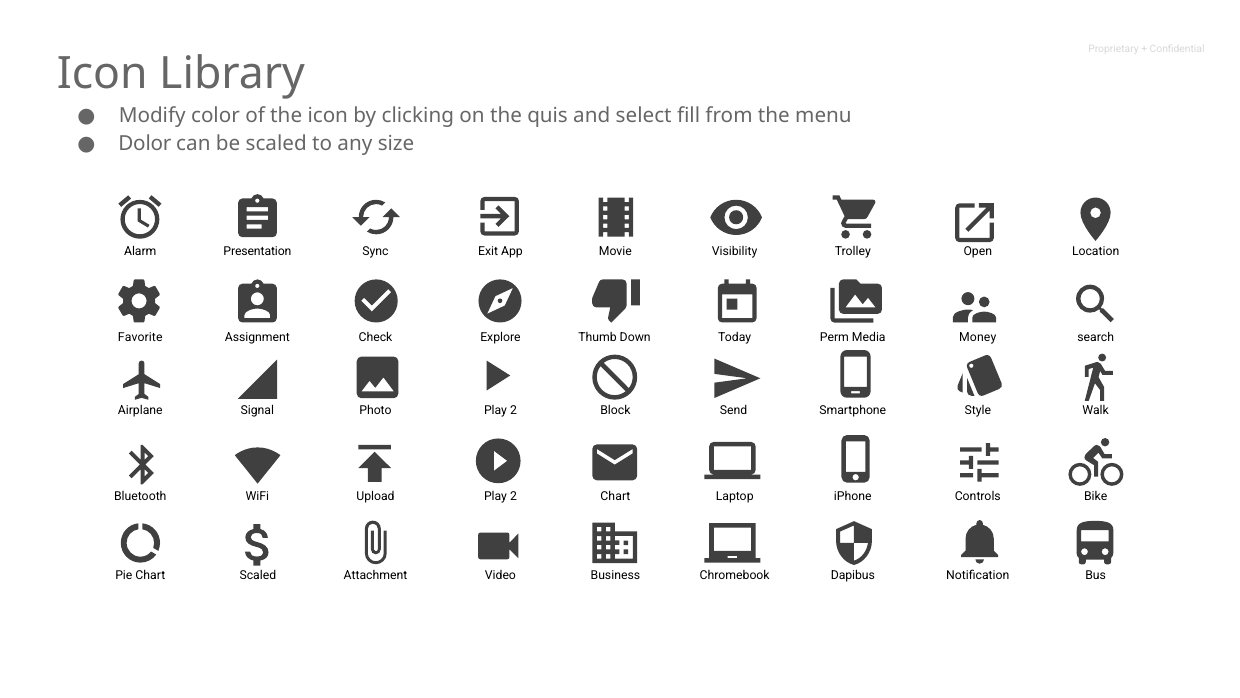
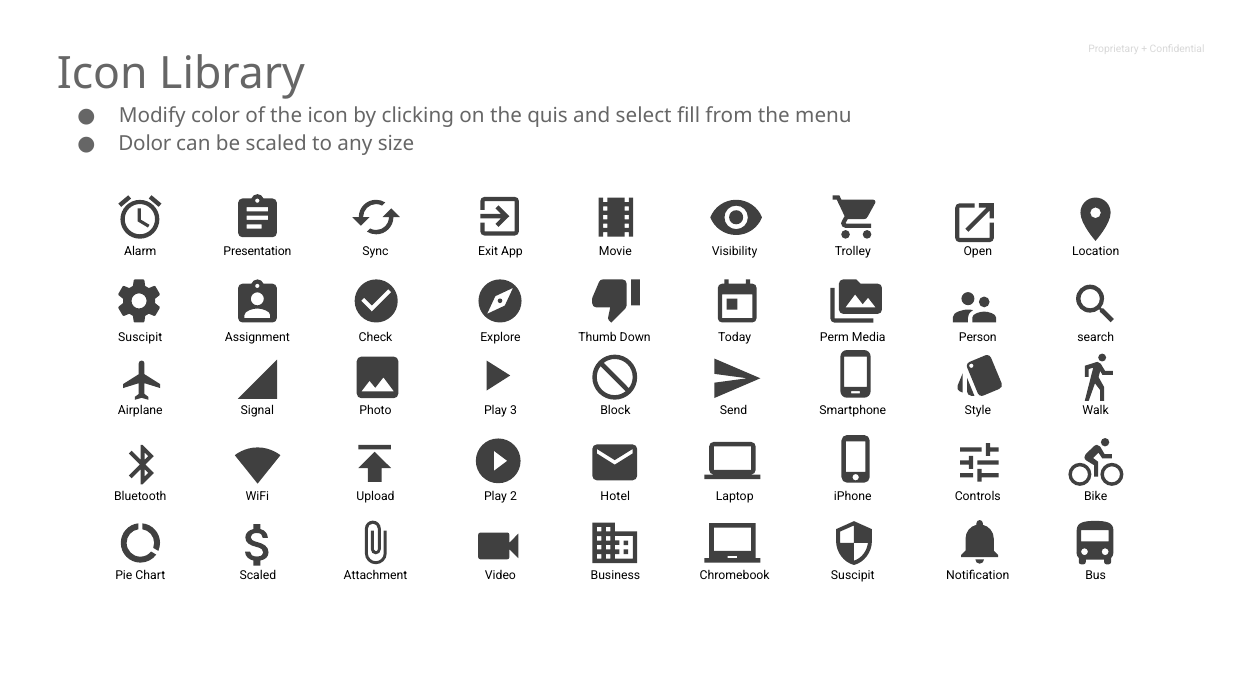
Favorite at (140, 337): Favorite -> Suscipit
Money: Money -> Person
Photo Play 2: 2 -> 3
2 Chart: Chart -> Hotel
Chromebook Dapibus: Dapibus -> Suscipit
